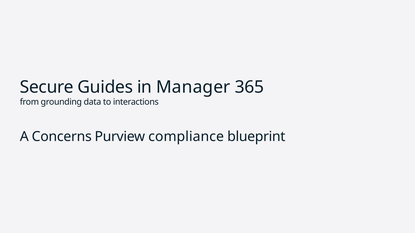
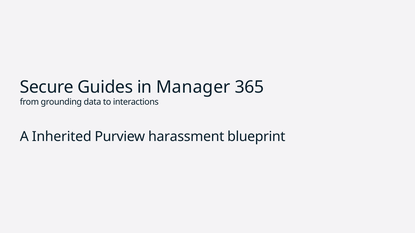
Concerns: Concerns -> Inherited
compliance: compliance -> harassment
